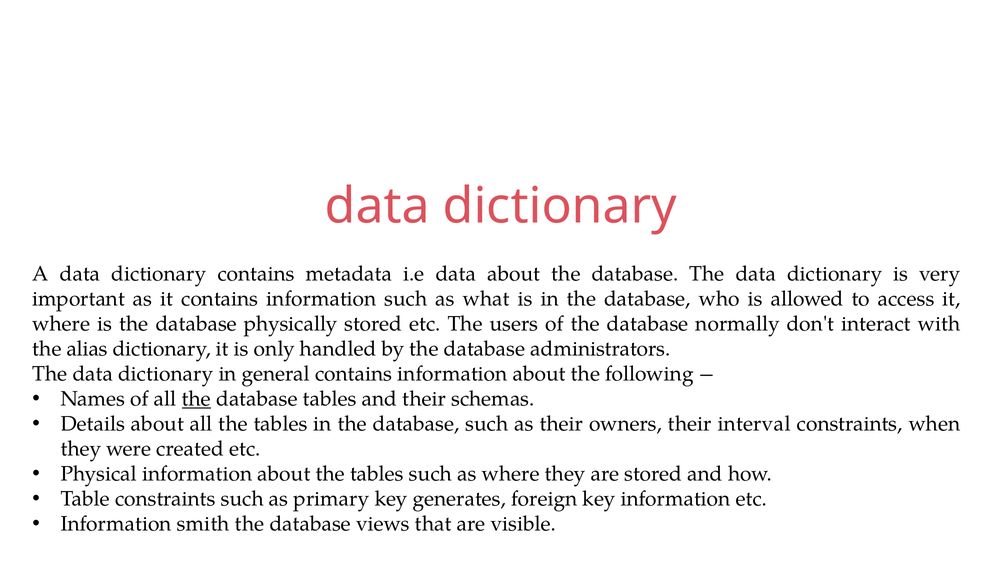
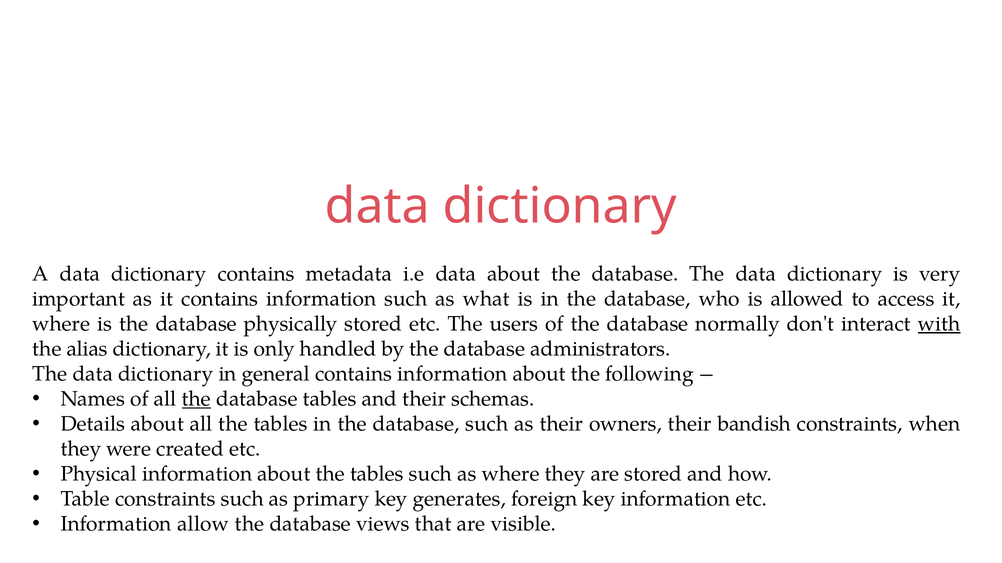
with underline: none -> present
interval: interval -> bandish
smith: smith -> allow
